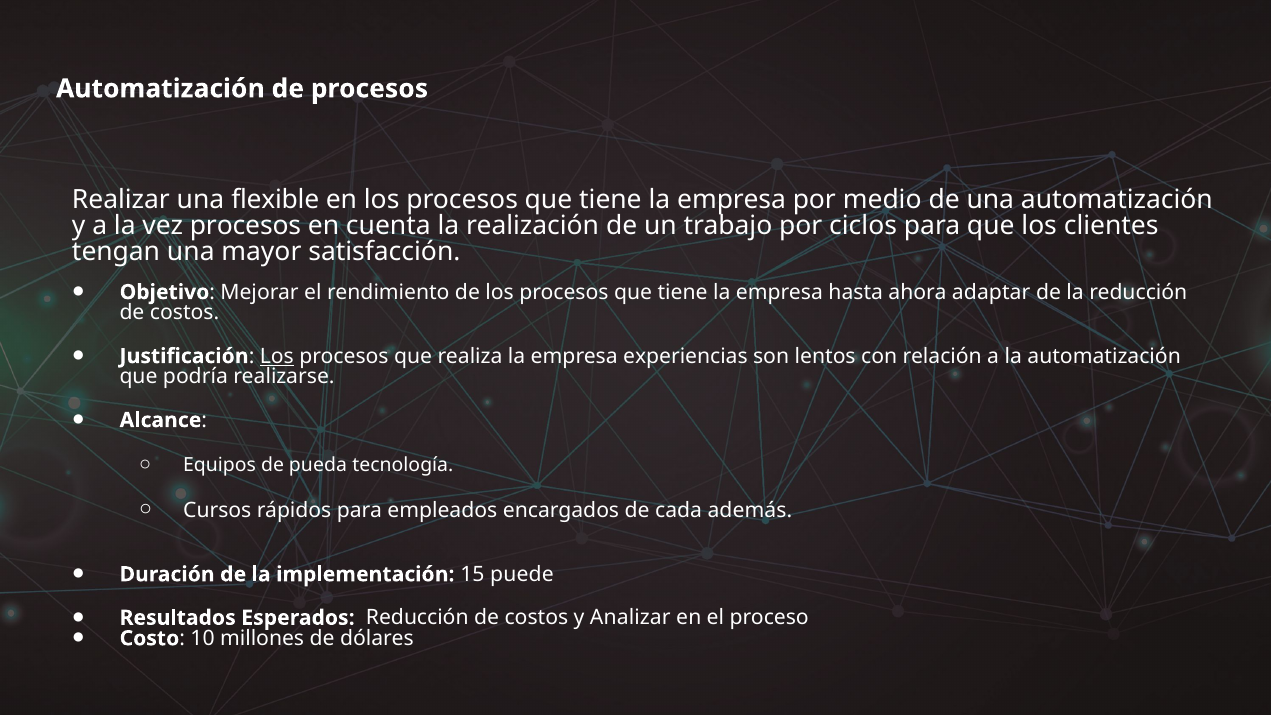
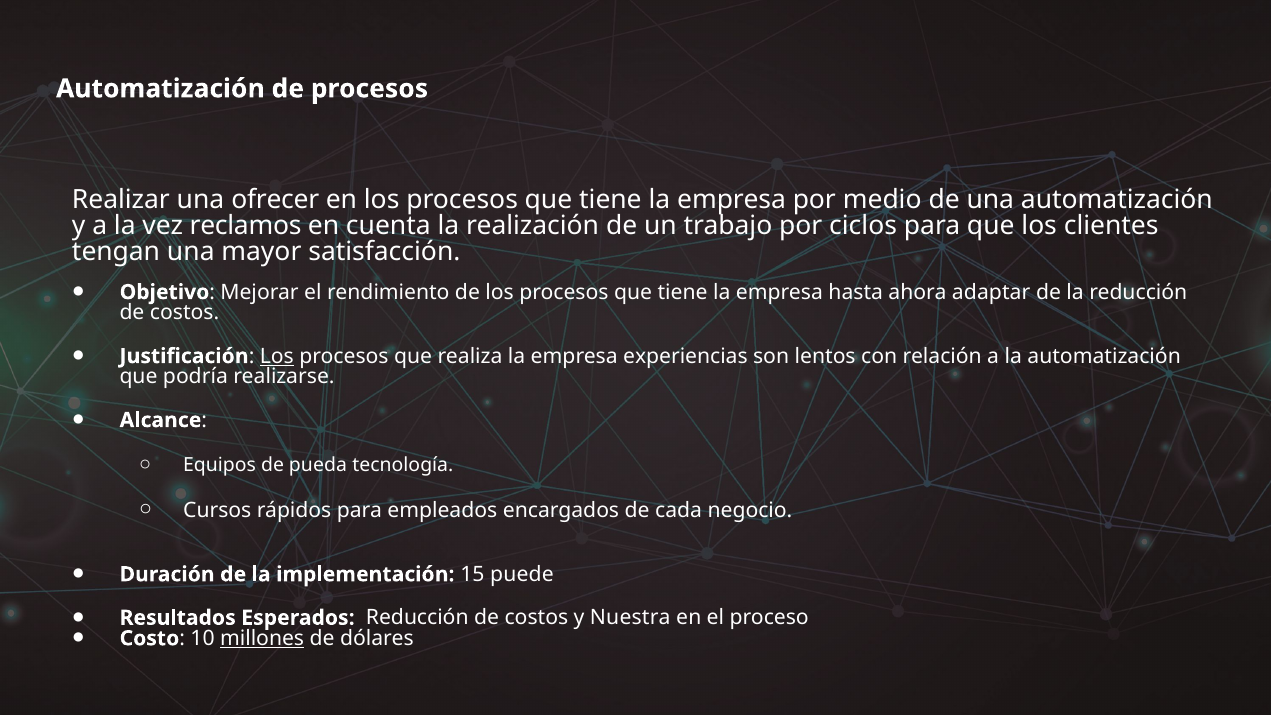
flexible: flexible -> ofrecer
vez procesos: procesos -> reclamos
además: además -> negocio
Analizar: Analizar -> Nuestra
millones underline: none -> present
